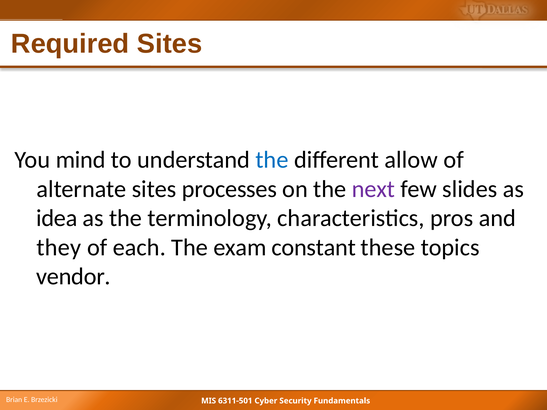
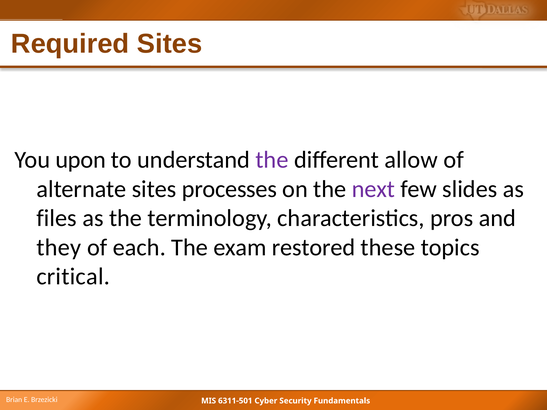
mind: mind -> upon
the at (272, 160) colour: blue -> purple
idea: idea -> files
constant: constant -> restored
vendor: vendor -> critical
